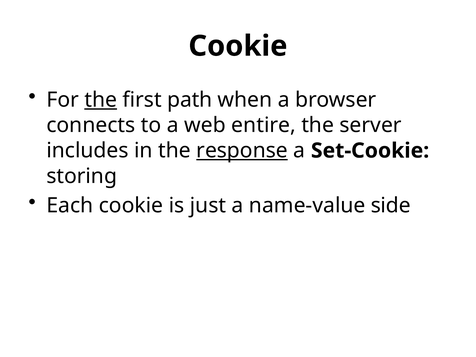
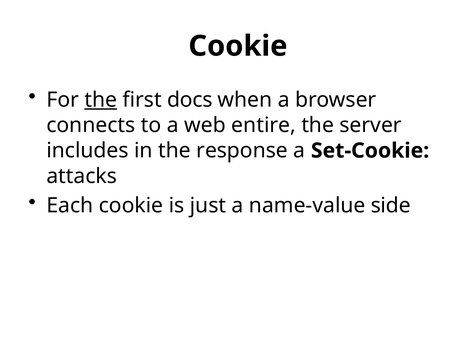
path: path -> docs
response underline: present -> none
storing: storing -> attacks
